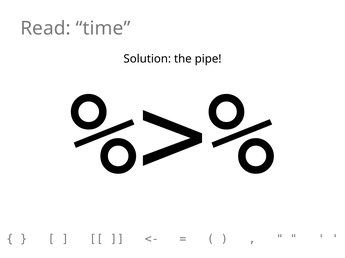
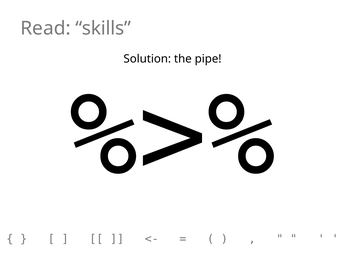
time: time -> skills
